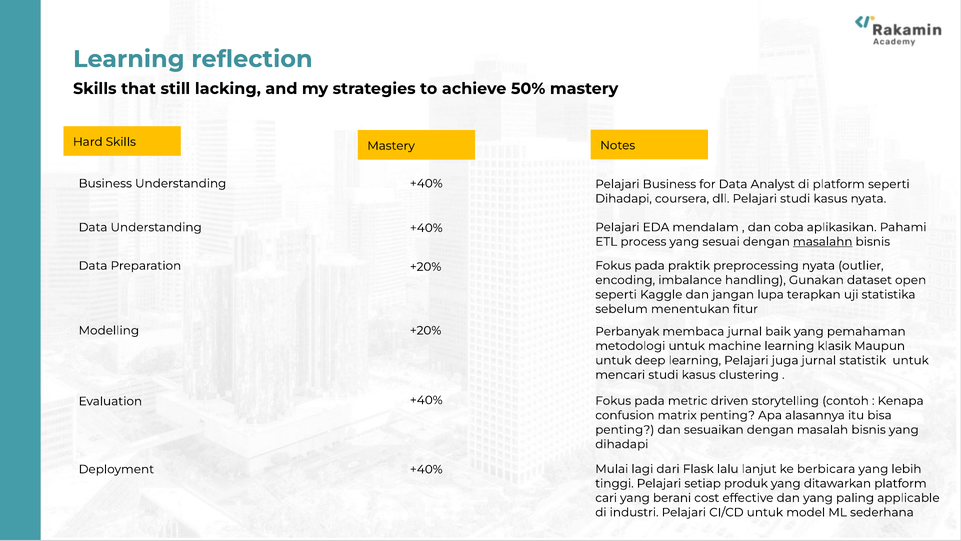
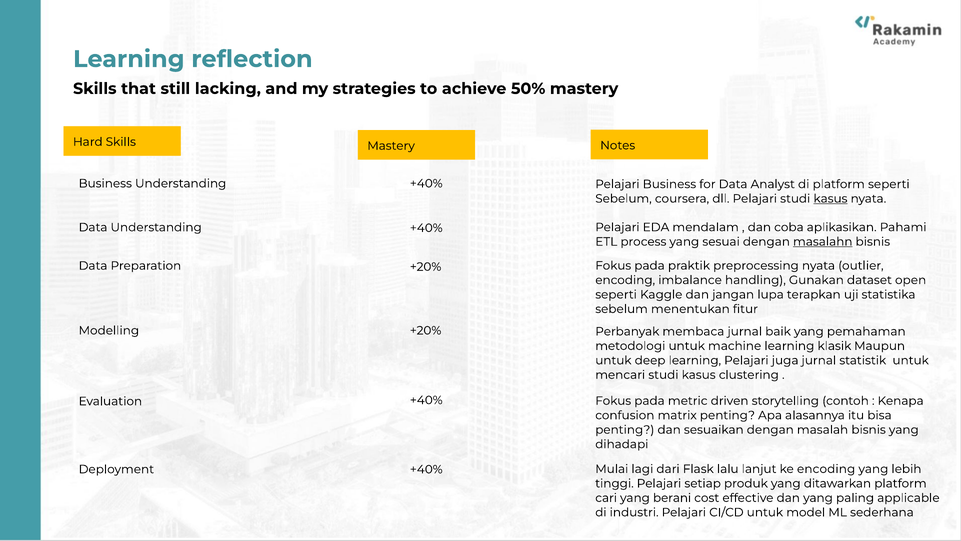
Dihadapi at (624, 198): Dihadapi -> Sebelum
kasus at (830, 198) underline: none -> present
ke berbicara: berbicara -> encoding
